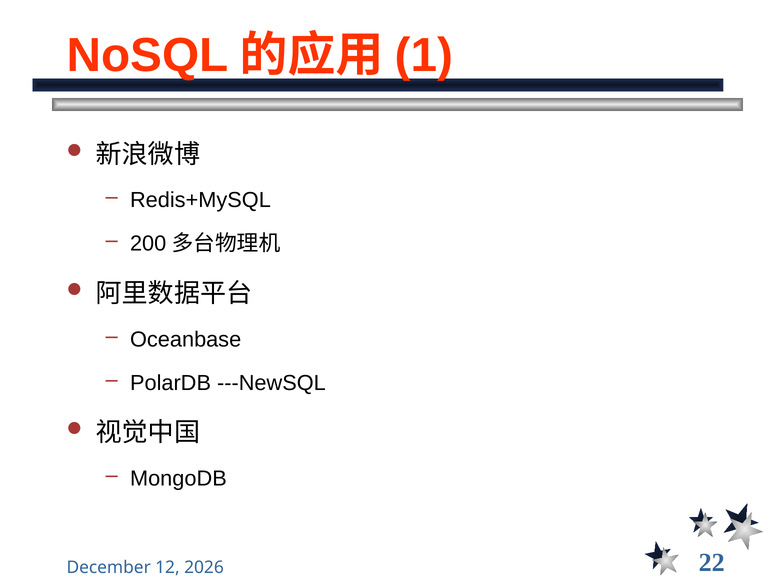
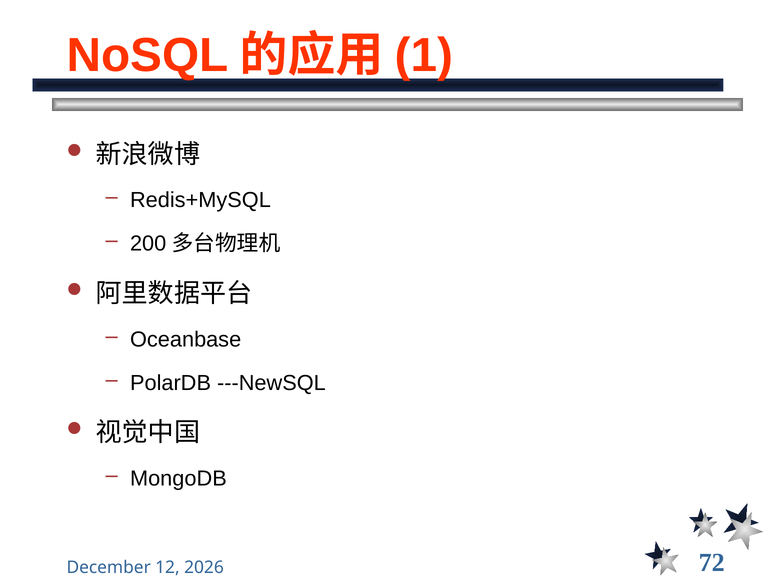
22: 22 -> 72
